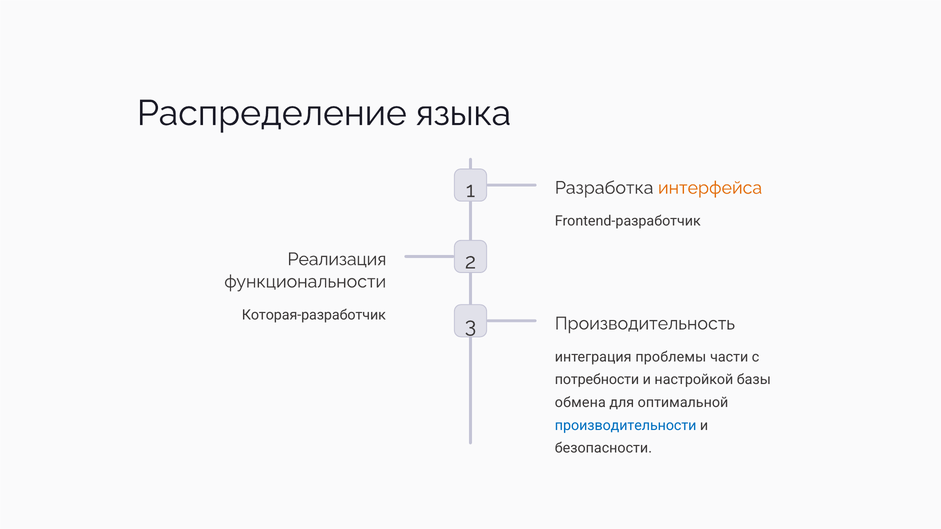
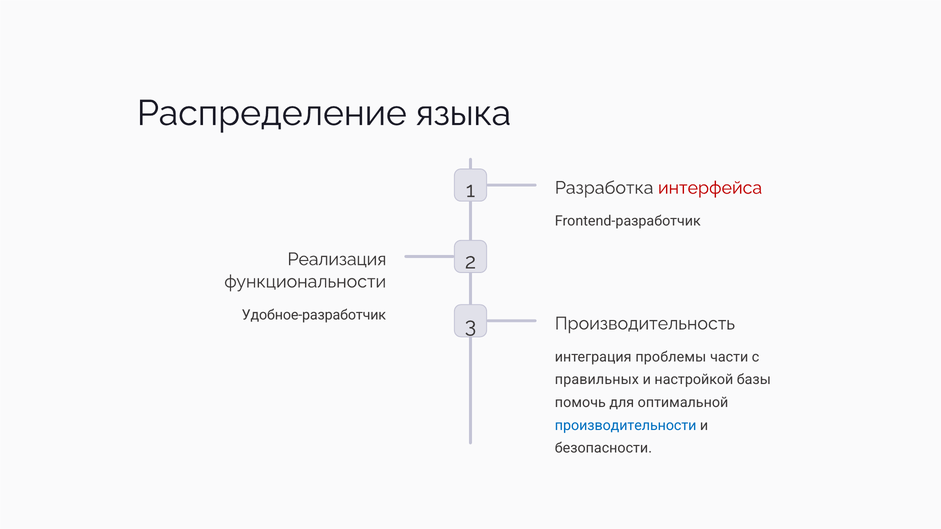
интерфейса colour: orange -> red
Которая-разработчик: Которая-разработчик -> Удобное-разработчик
потребности: потребности -> правильных
обмена: обмена -> помочь
